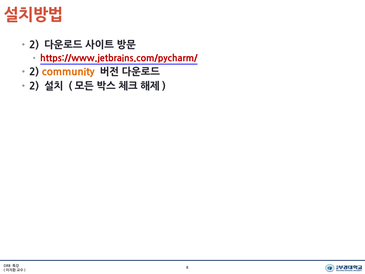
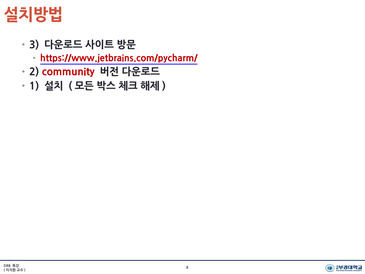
2 at (34, 45): 2 -> 3
community colour: orange -> red
2 at (34, 86): 2 -> 1
